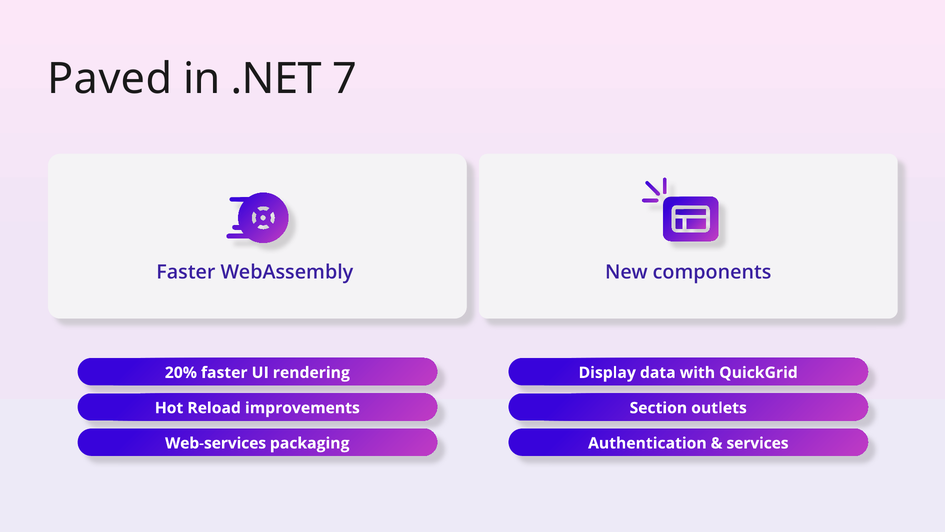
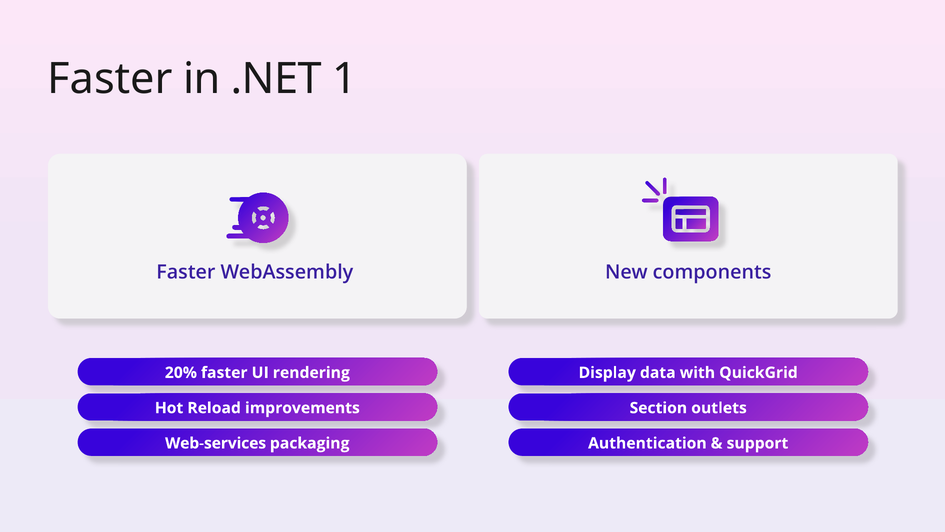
Paved at (110, 79): Paved -> Faster
7: 7 -> 1
services: services -> support
